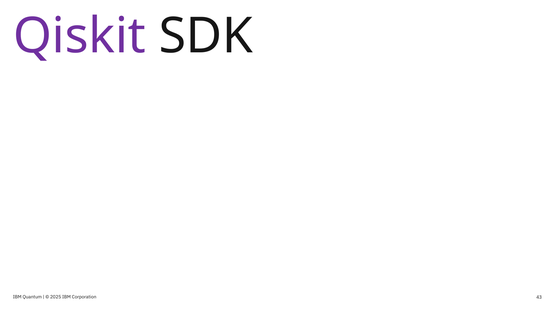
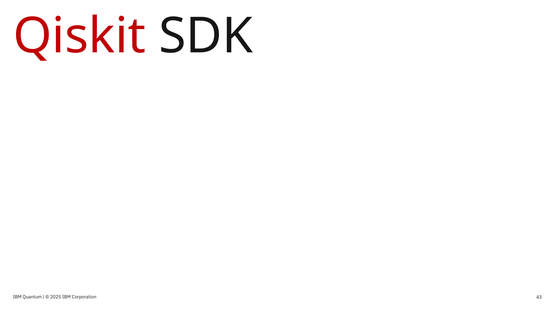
Qiskit colour: purple -> red
